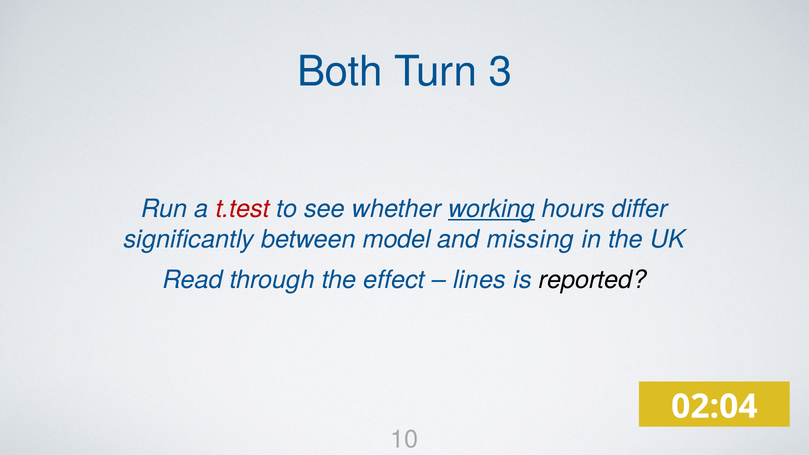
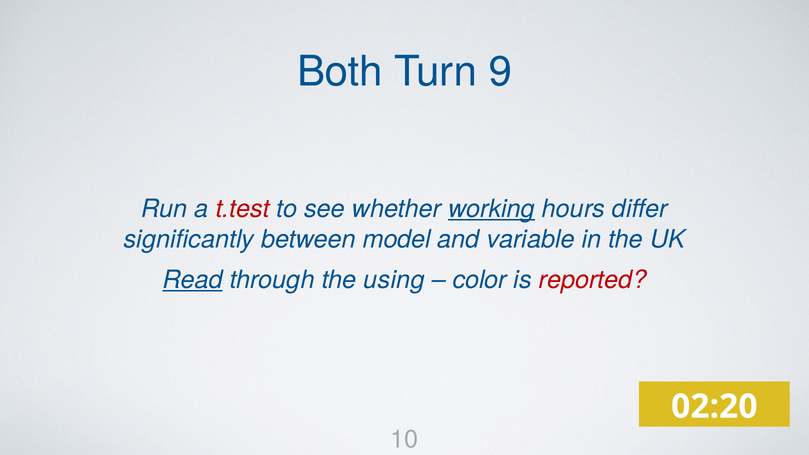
3: 3 -> 9
missing: missing -> variable
Read underline: none -> present
effect: effect -> using
lines: lines -> color
reported colour: black -> red
02:04: 02:04 -> 02:20
